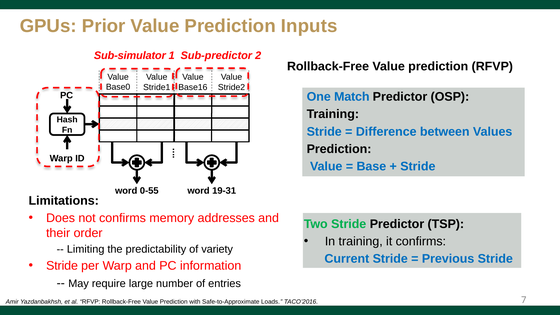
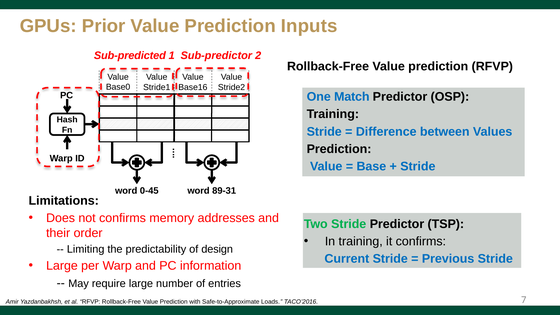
Sub-simulator: Sub-simulator -> Sub-predicted
0-55: 0-55 -> 0-45
19-31: 19-31 -> 89-31
variety: variety -> design
Stride at (62, 266): Stride -> Large
